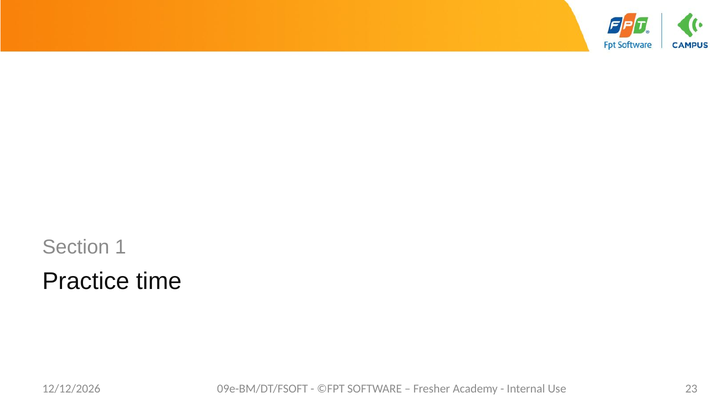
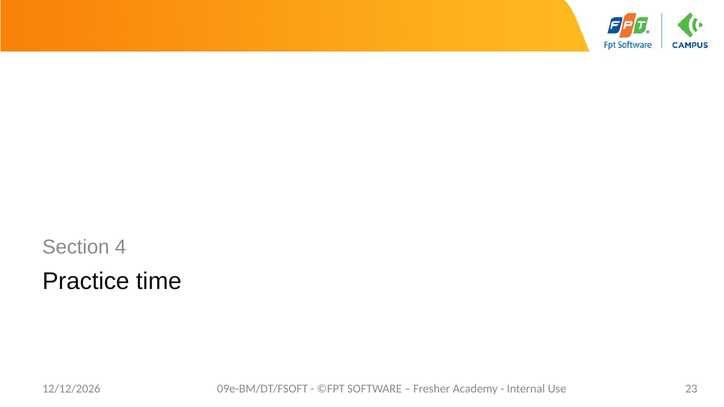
1: 1 -> 4
